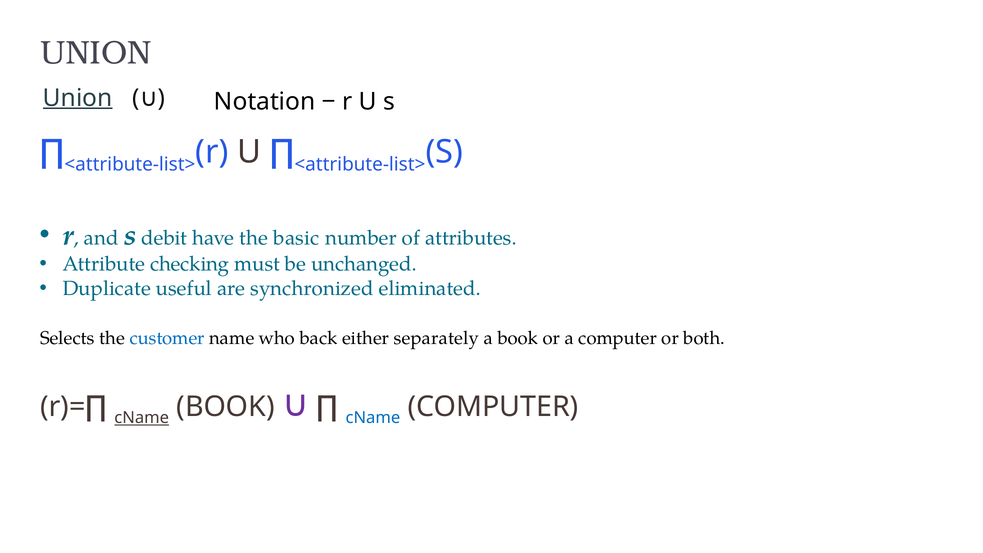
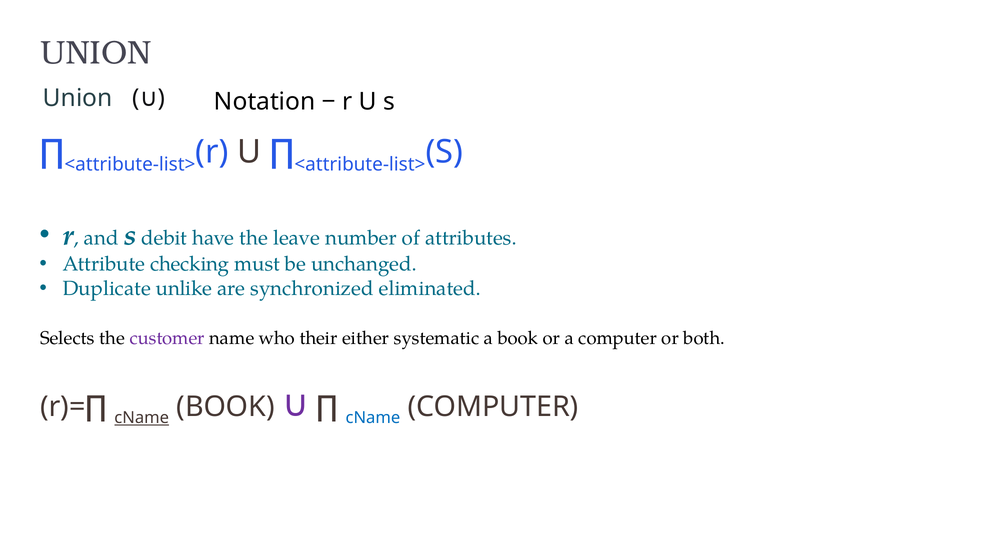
Union at (78, 98) underline: present -> none
basic: basic -> leave
useful: useful -> unlike
customer colour: blue -> purple
back: back -> their
separately: separately -> systematic
